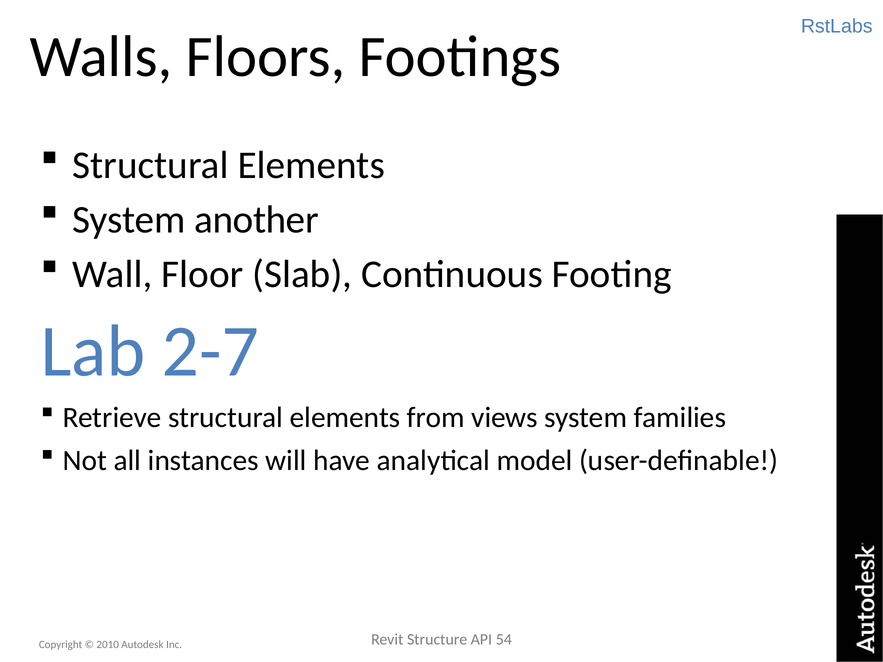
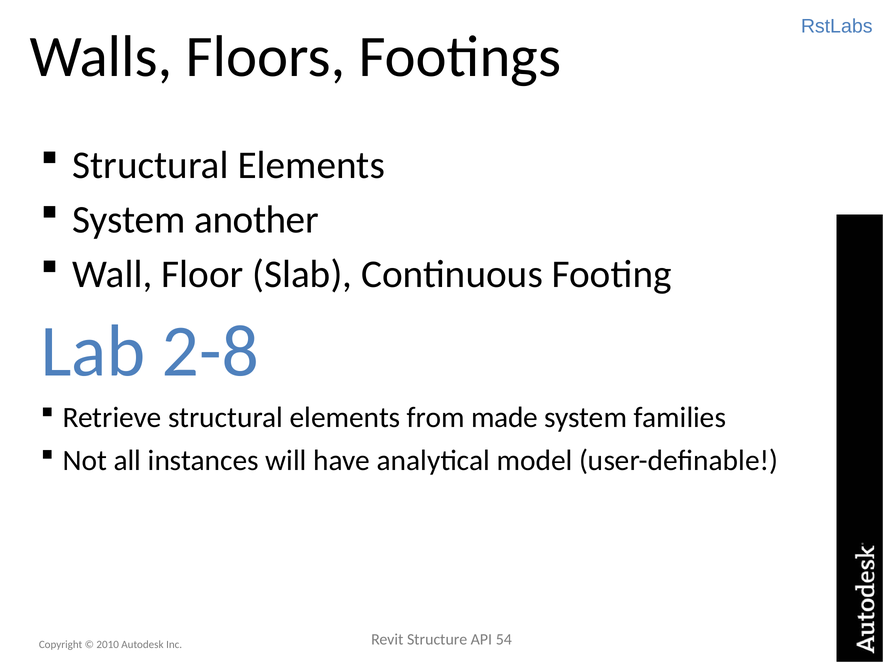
2-7: 2-7 -> 2-8
views: views -> made
